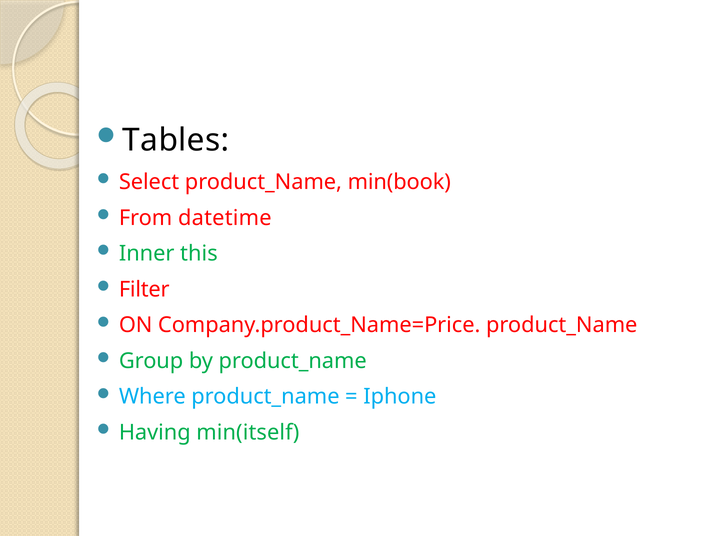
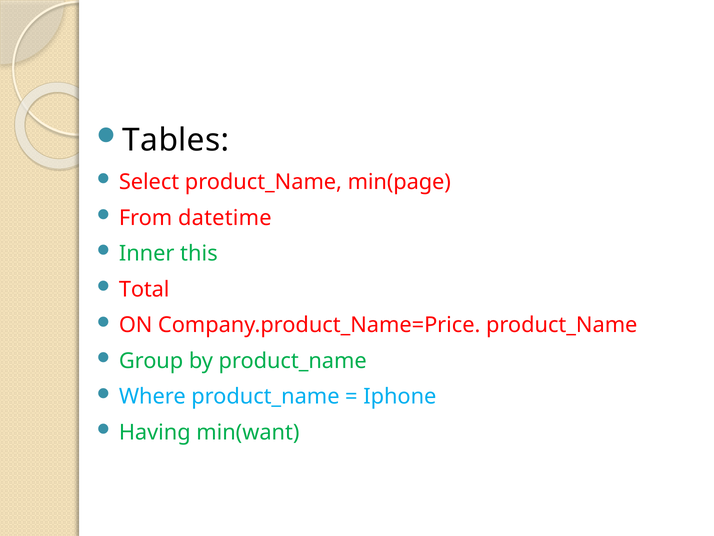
min(book: min(book -> min(page
Filter: Filter -> Total
min(itself: min(itself -> min(want
